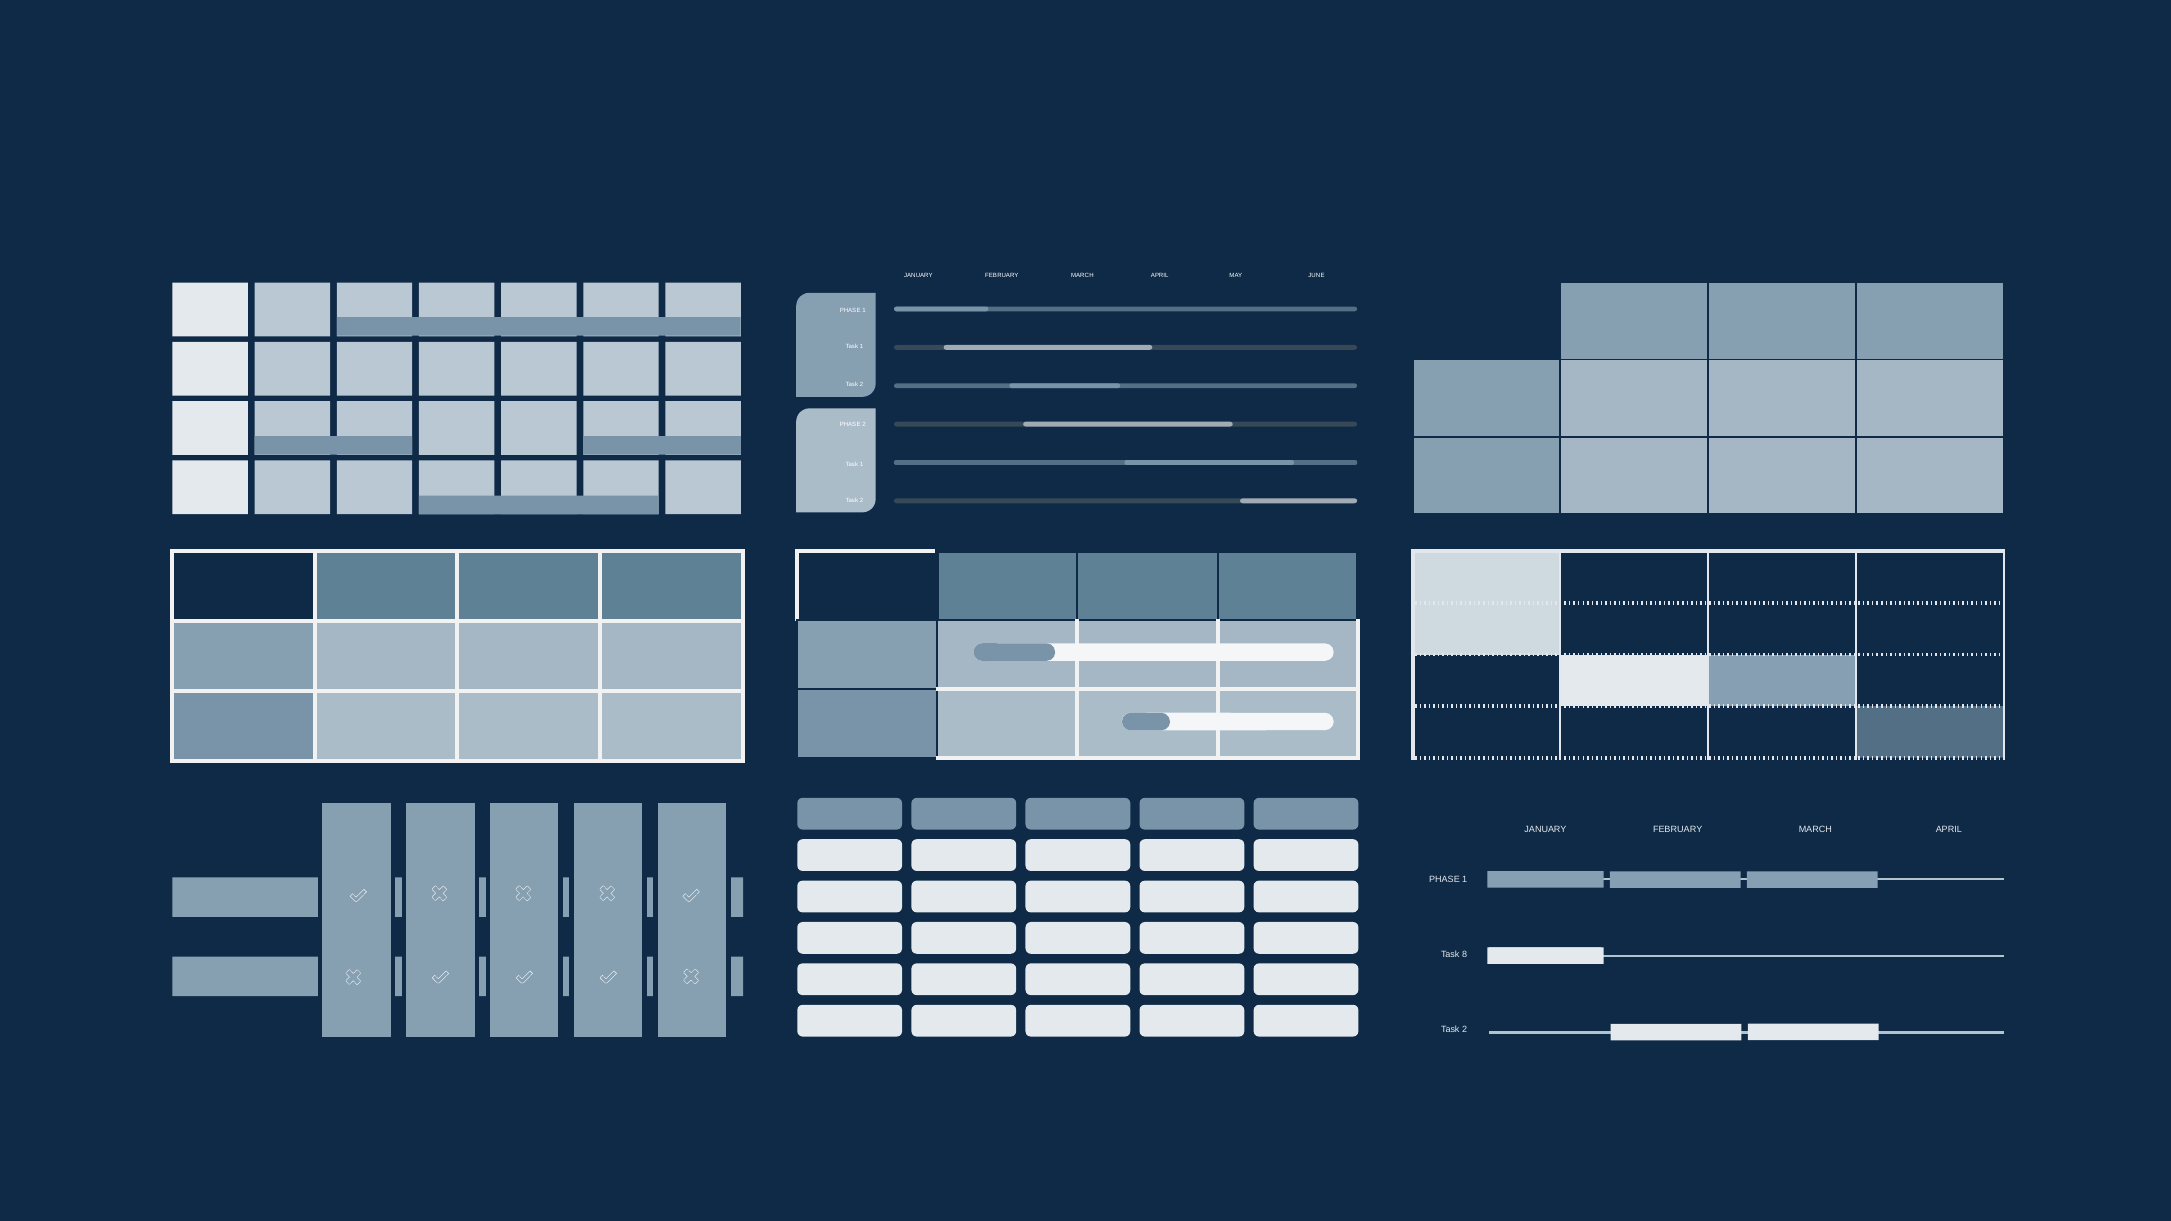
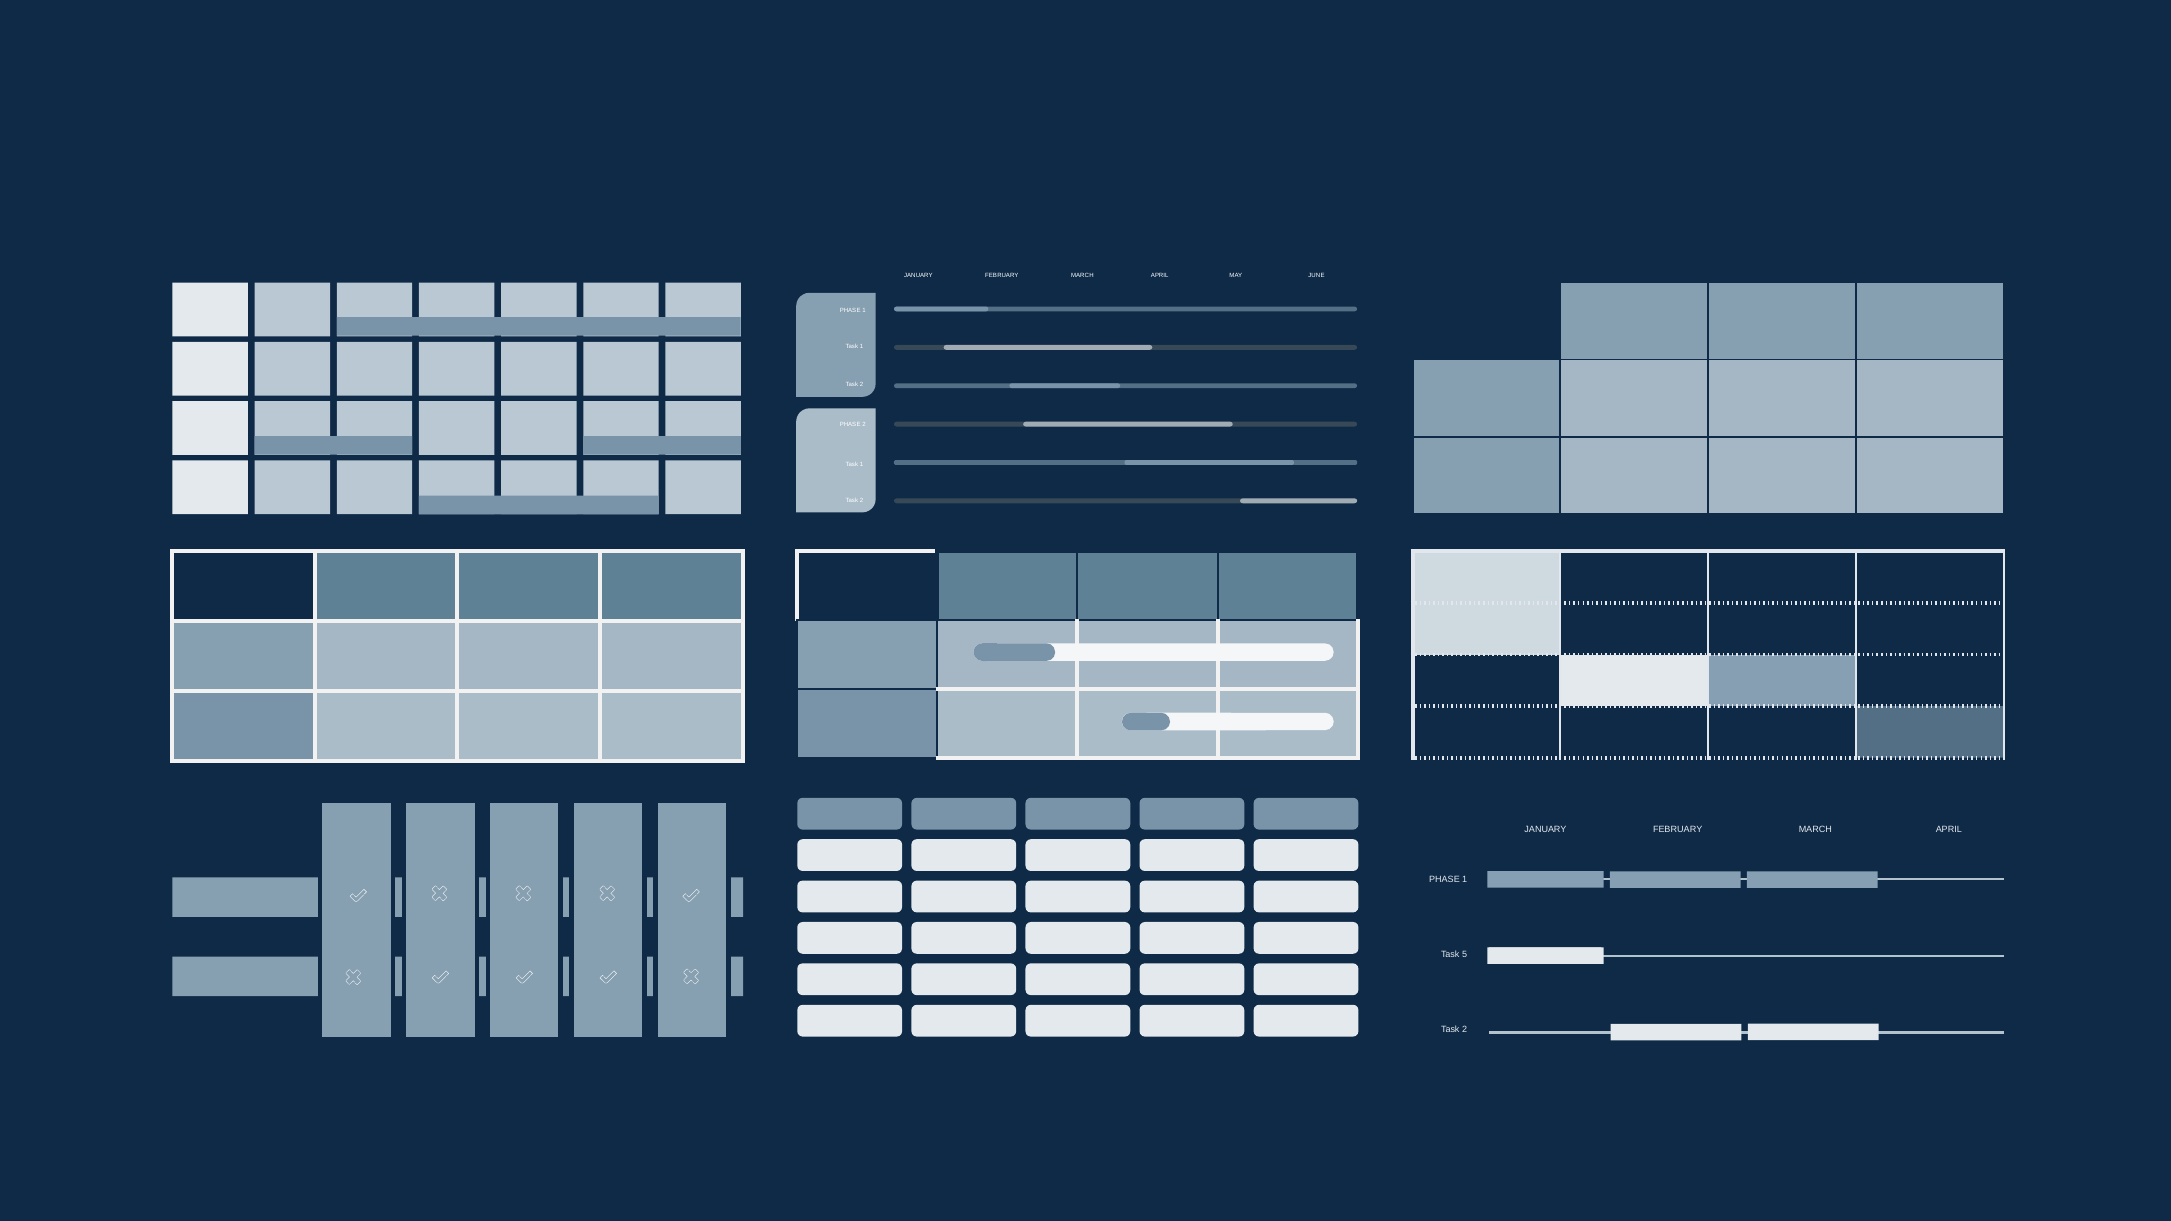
8: 8 -> 5
